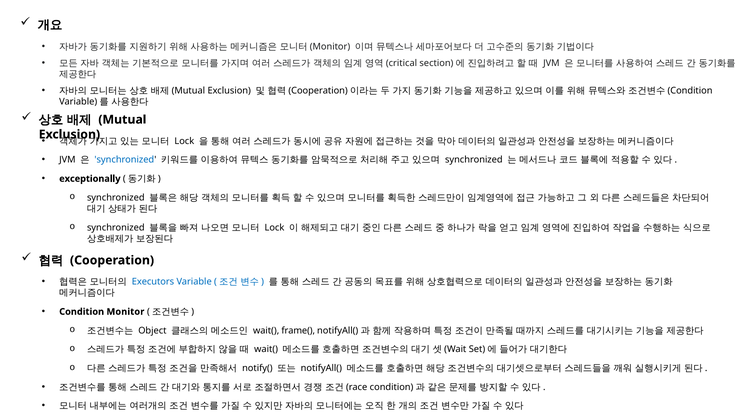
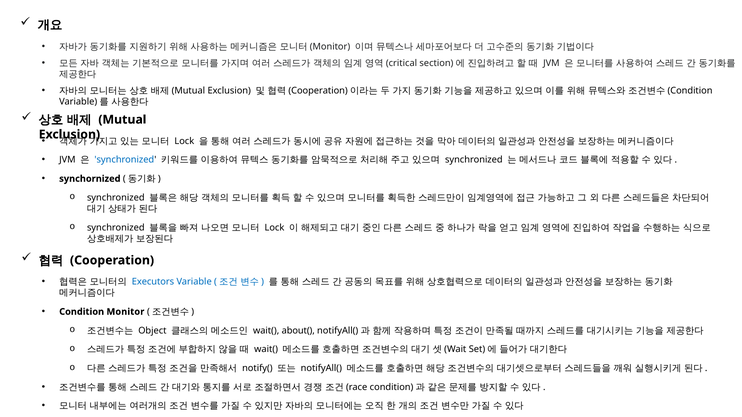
exceptionally: exceptionally -> synchornized
frame(: frame( -> about(
